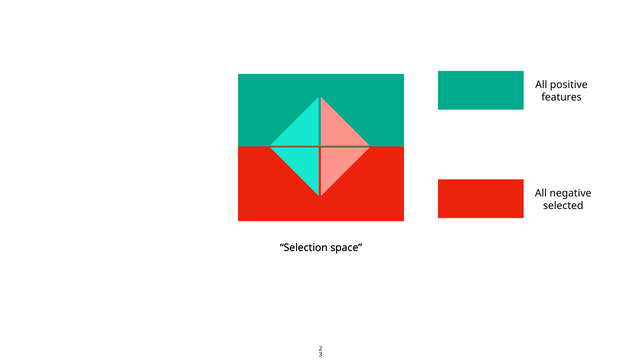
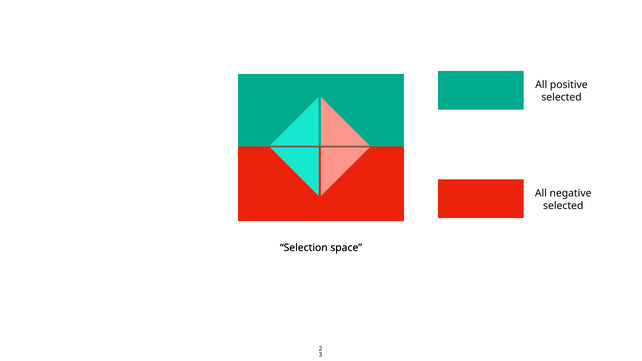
features at (562, 97): features -> selected
